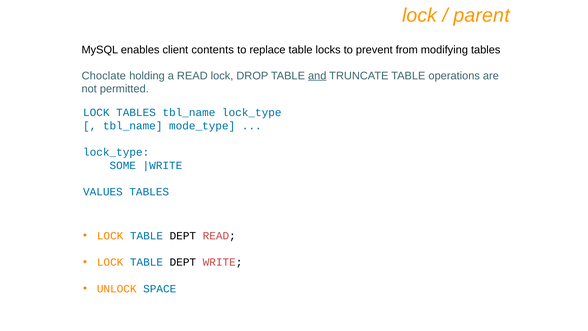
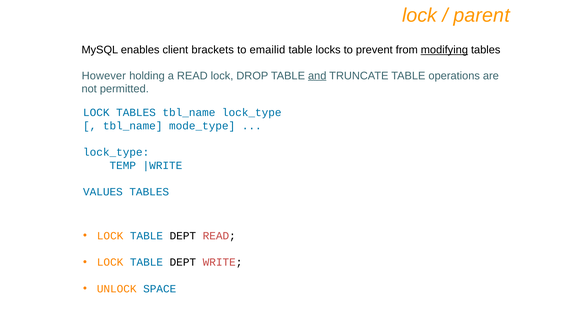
contents: contents -> brackets
replace: replace -> emailid
modifying underline: none -> present
Choclate: Choclate -> However
SOME: SOME -> TEMP
